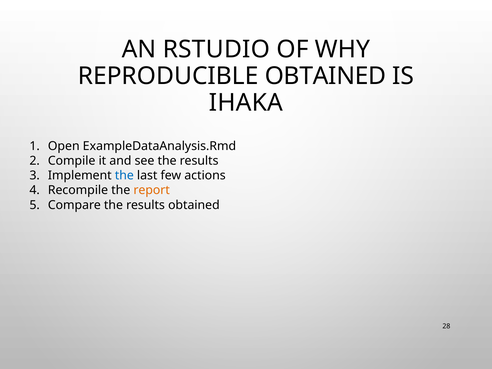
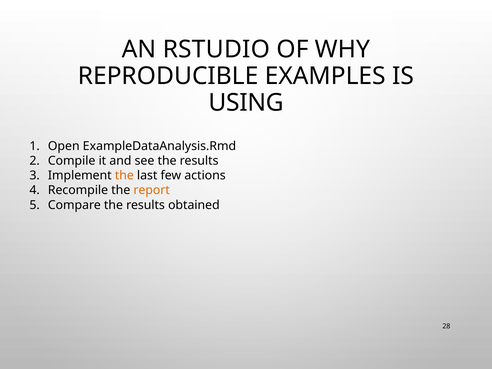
REPRODUCIBLE OBTAINED: OBTAINED -> EXAMPLES
IHAKA: IHAKA -> USING
the at (124, 175) colour: blue -> orange
